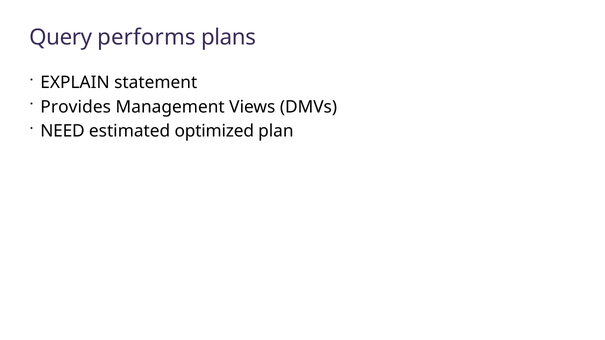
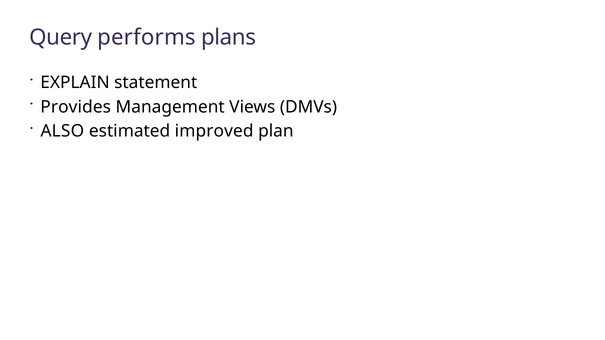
NEED: NEED -> ALSO
optimized: optimized -> improved
